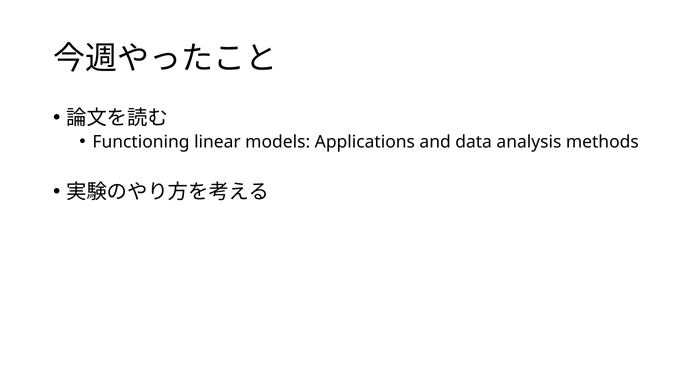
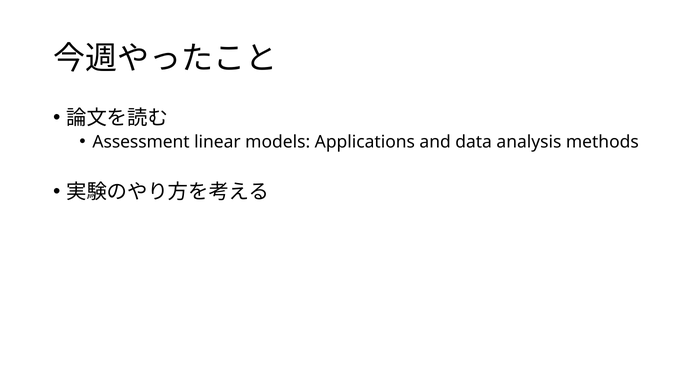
Functioning: Functioning -> Assessment
